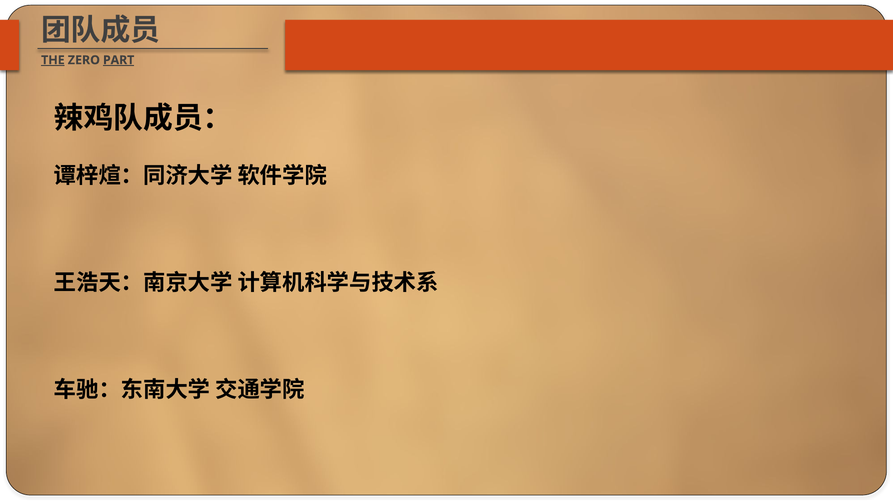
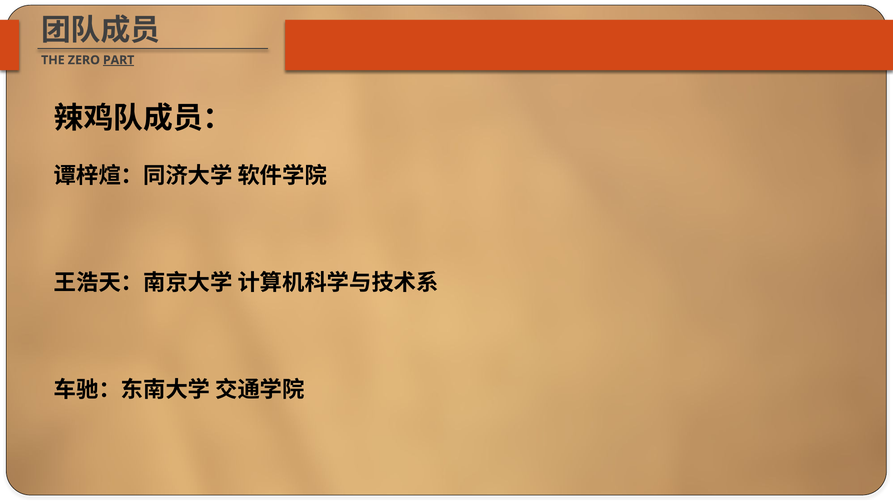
THE underline: present -> none
